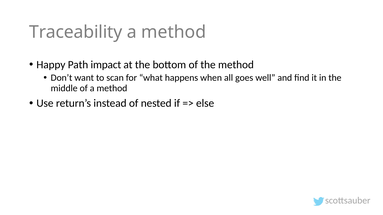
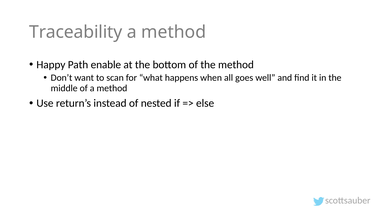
impact: impact -> enable
